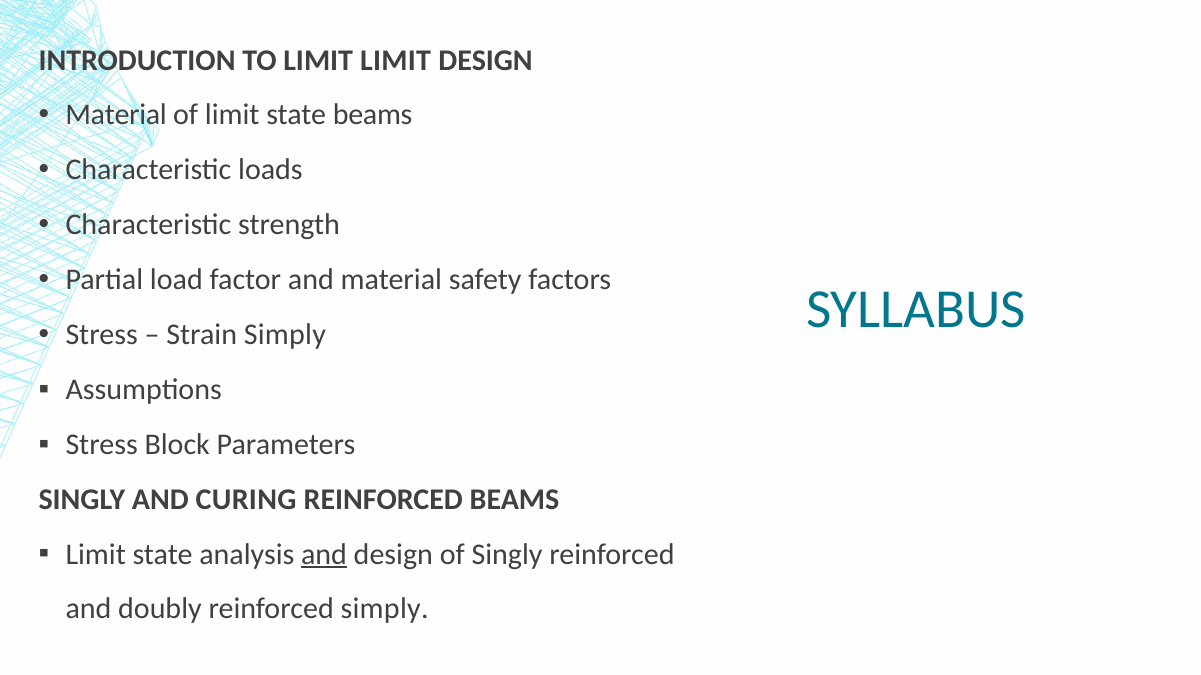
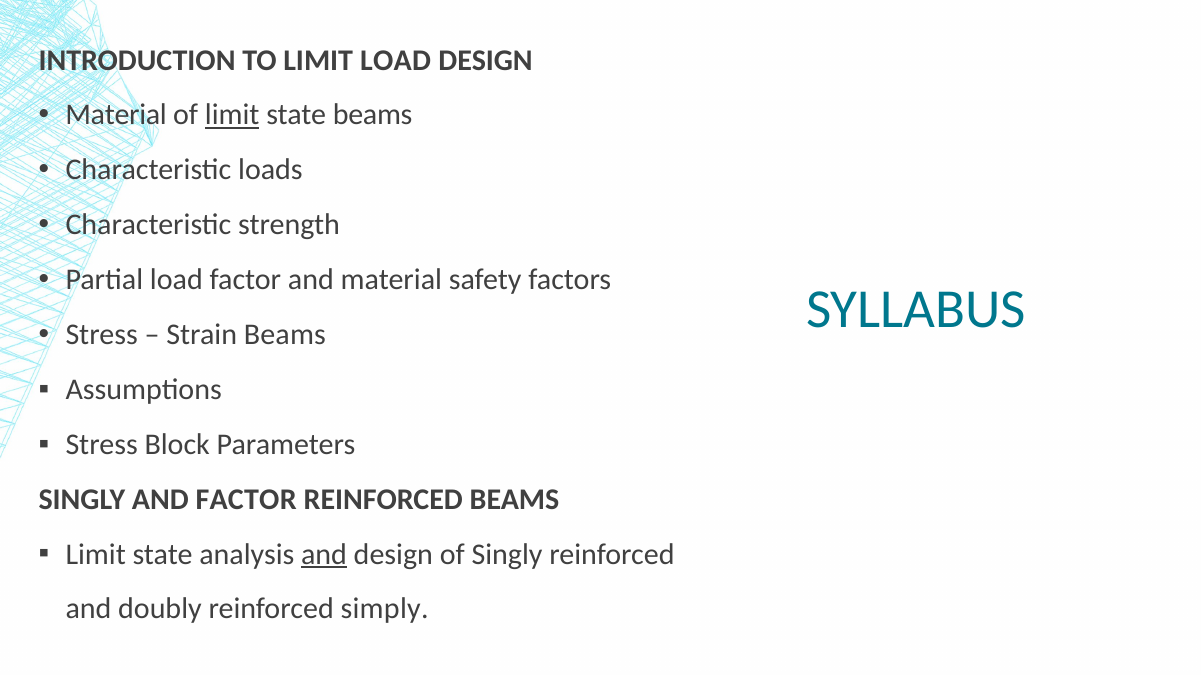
LIMIT LIMIT: LIMIT -> LOAD
limit at (232, 115) underline: none -> present
Strain Simply: Simply -> Beams
AND CURING: CURING -> FACTOR
